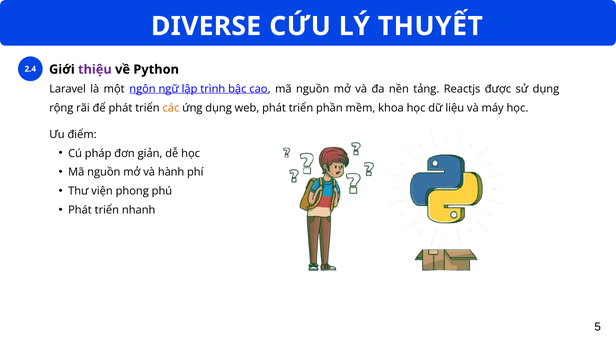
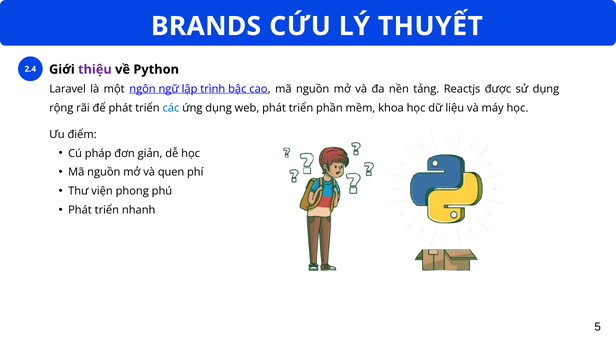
DIVERSE: DIVERSE -> BRANDS
các colour: orange -> blue
hành: hành -> quen
